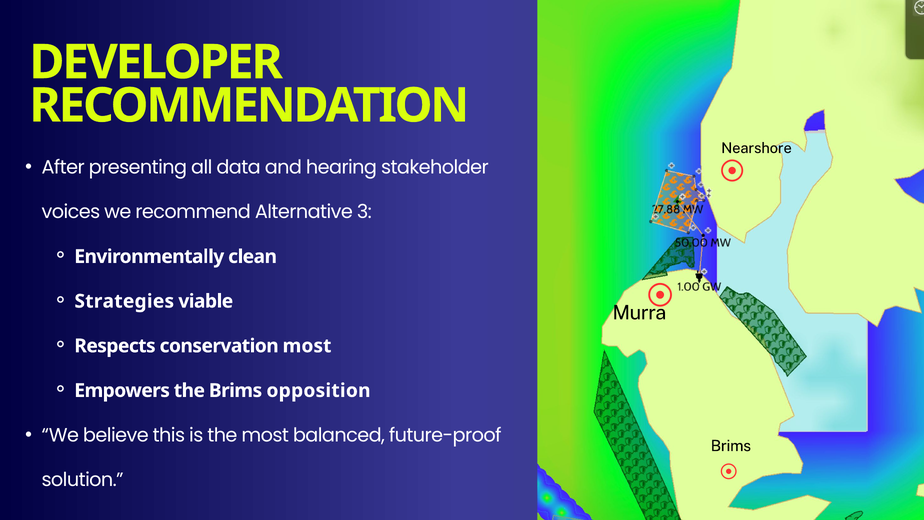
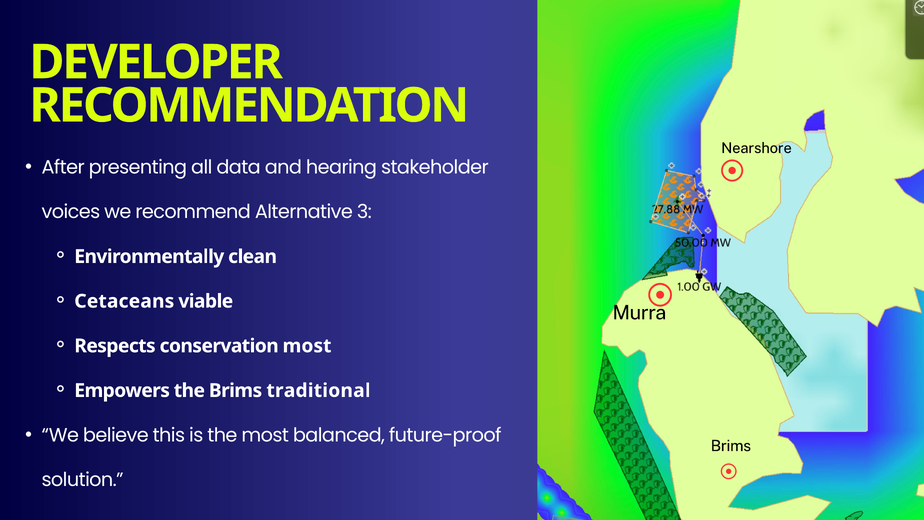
Strategies: Strategies -> Cetaceans
opposition: opposition -> traditional
